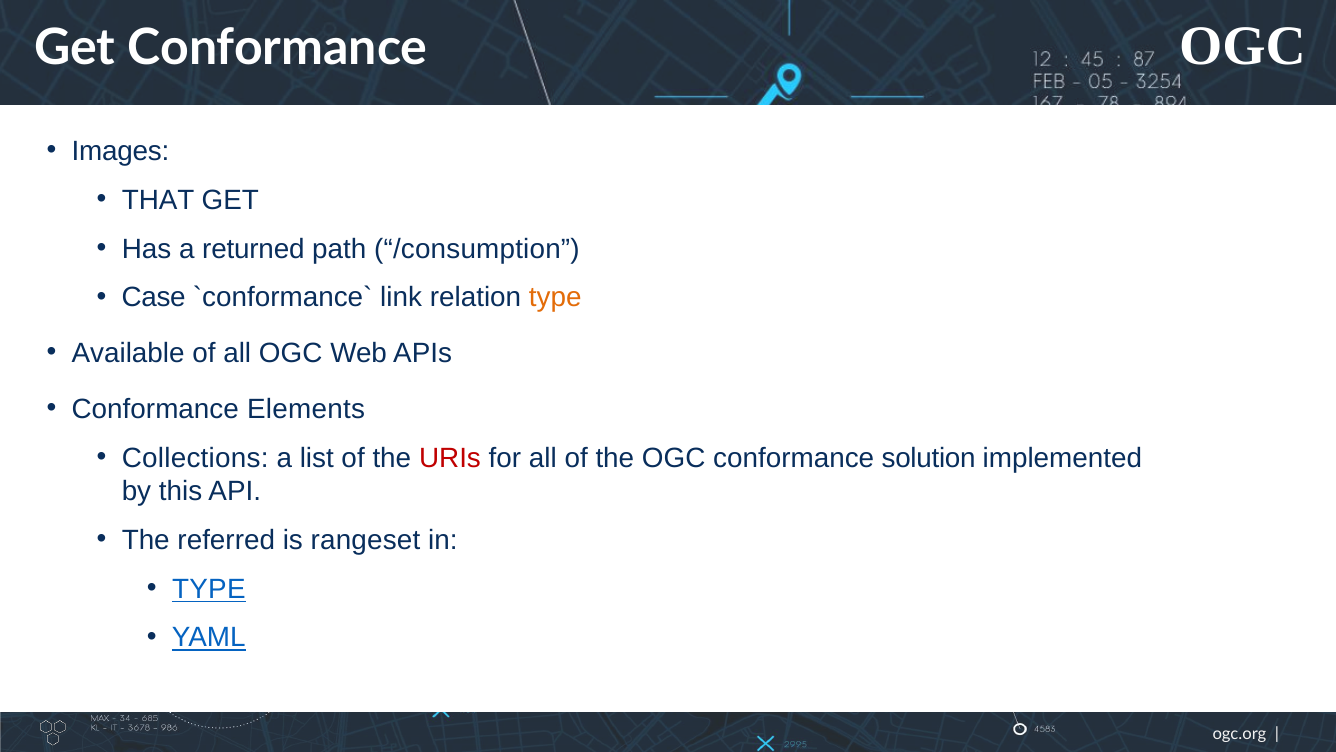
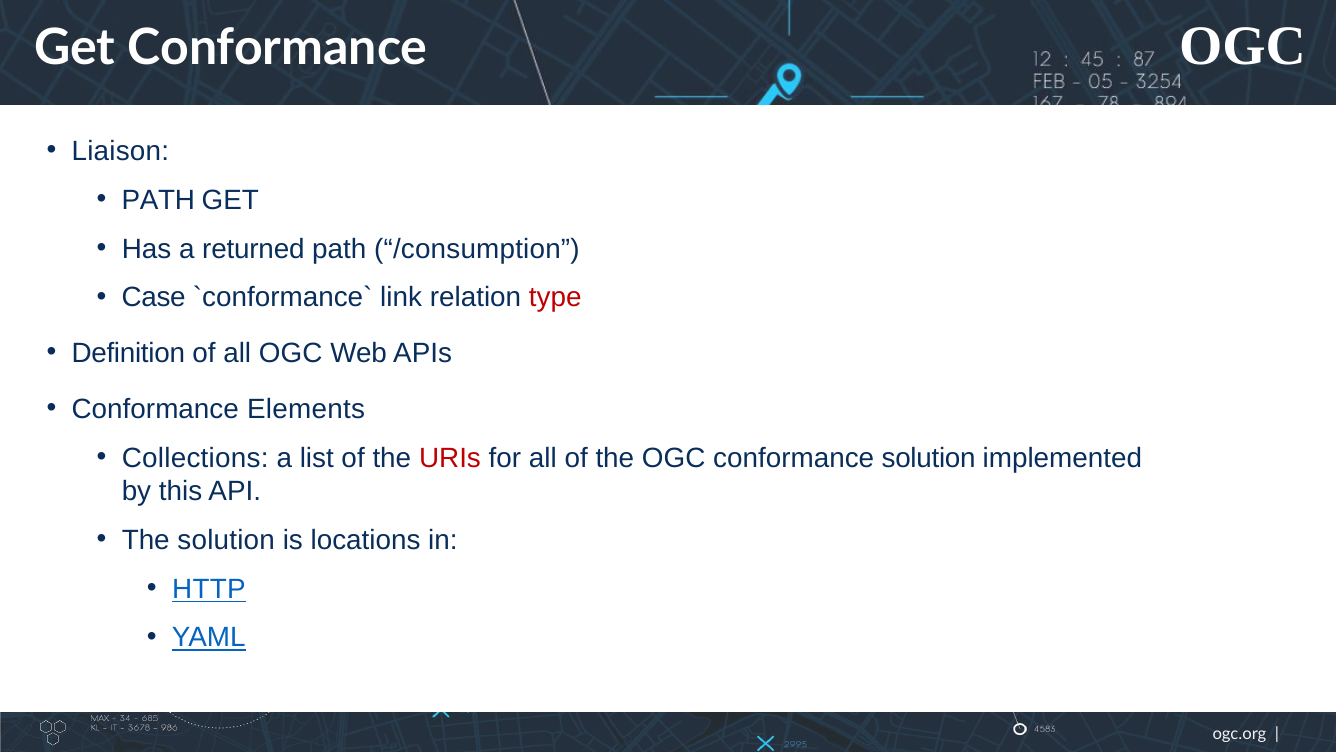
Images: Images -> Liaison
THAT at (158, 200): THAT -> PATH
type at (555, 297) colour: orange -> red
Available: Available -> Definition
The referred: referred -> solution
rangeset: rangeset -> locations
TYPE at (209, 589): TYPE -> HTTP
